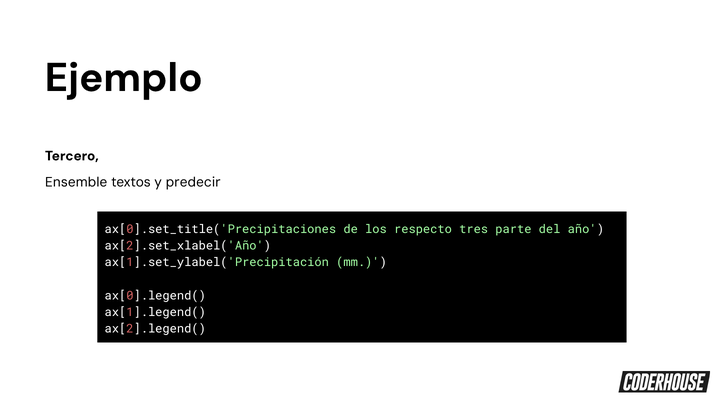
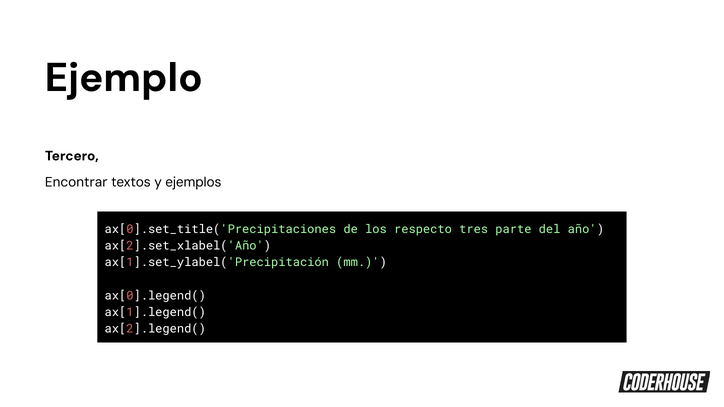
Ensemble: Ensemble -> Encontrar
predecir: predecir -> ejemplos
